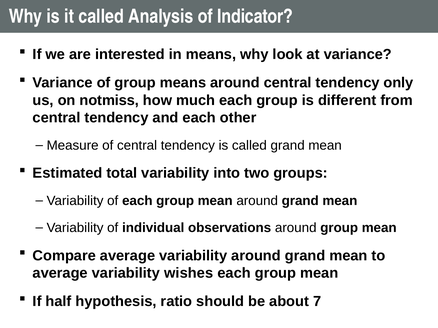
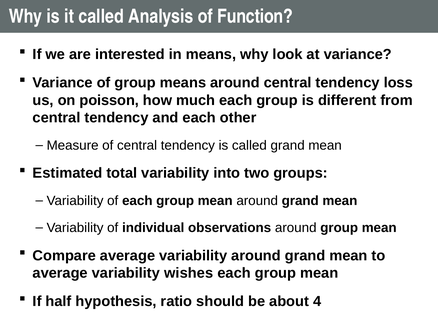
Indicator: Indicator -> Function
only: only -> loss
notmiss: notmiss -> poisson
7: 7 -> 4
